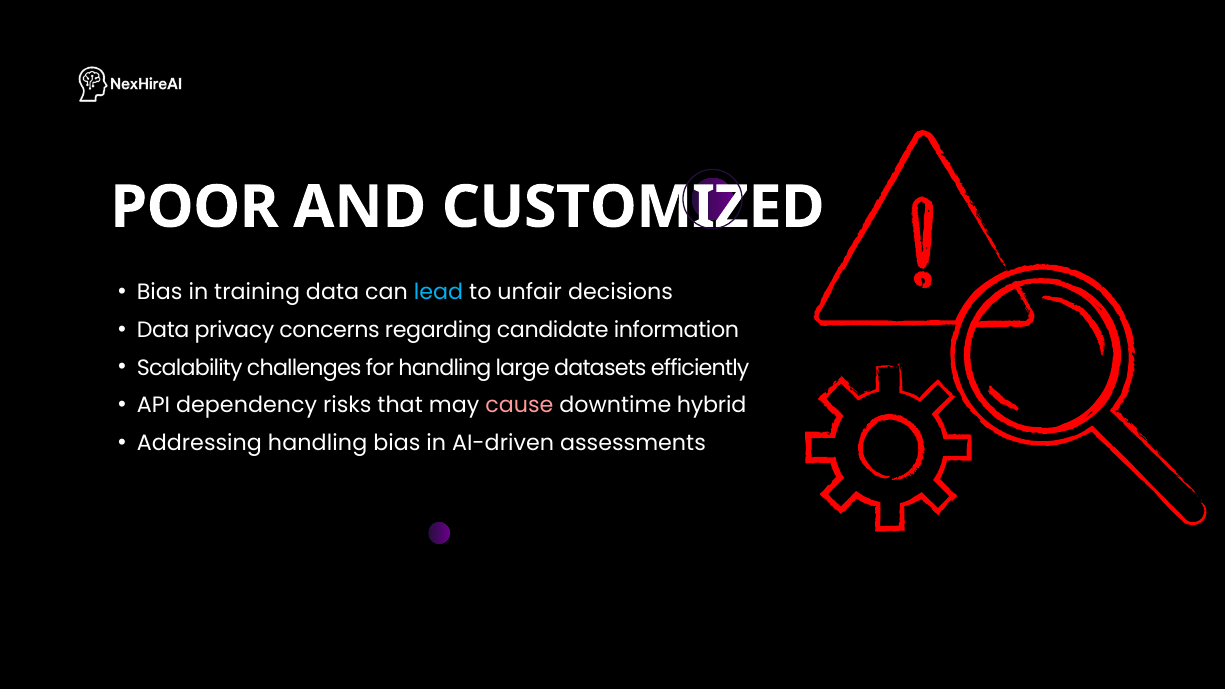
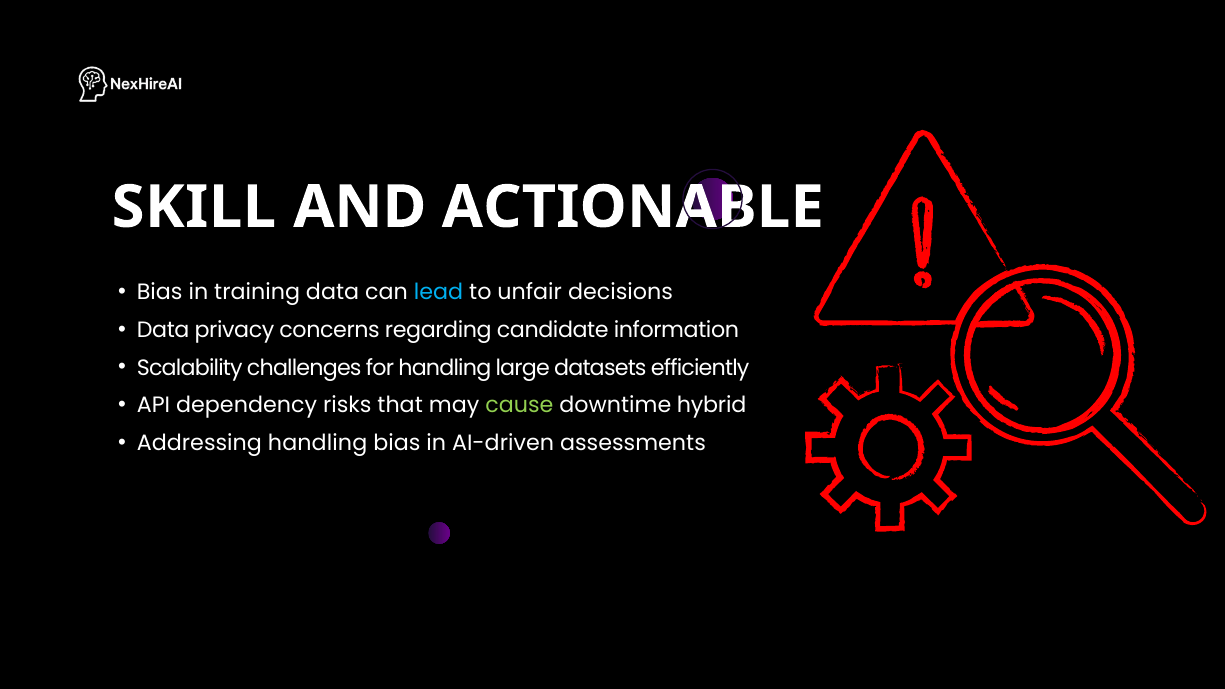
POOR: POOR -> SKILL
CUSTOMIZED: CUSTOMIZED -> ACTIONABLE
cause colour: pink -> light green
